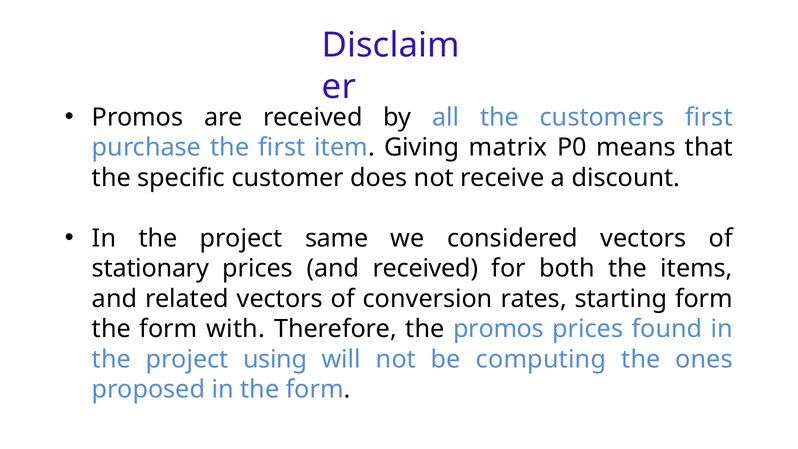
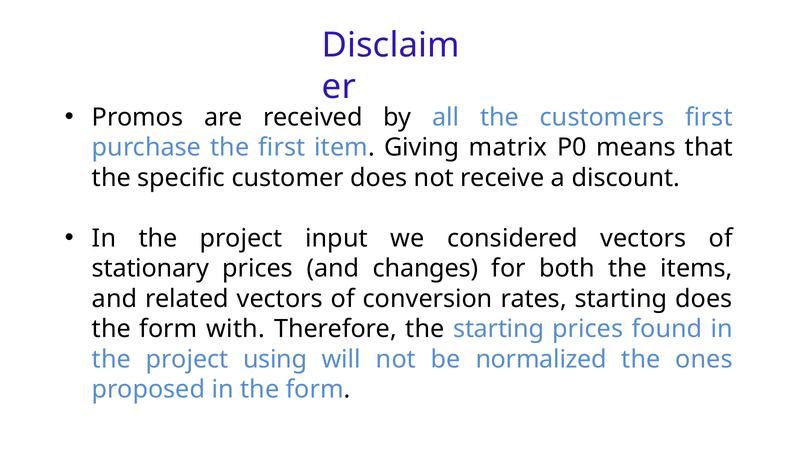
same: same -> input
and received: received -> changes
starting form: form -> does
the promos: promos -> starting
computing: computing -> normalized
